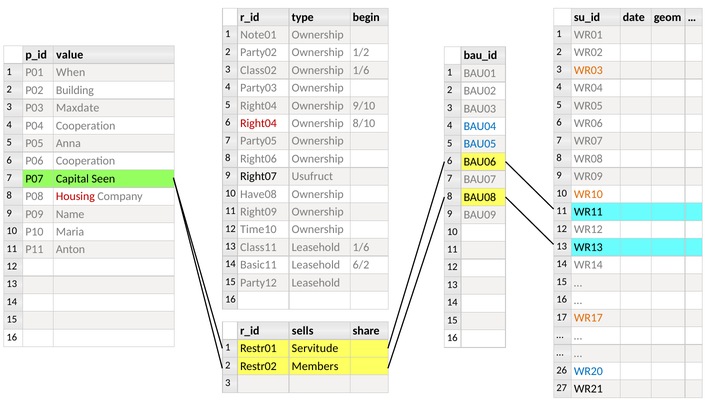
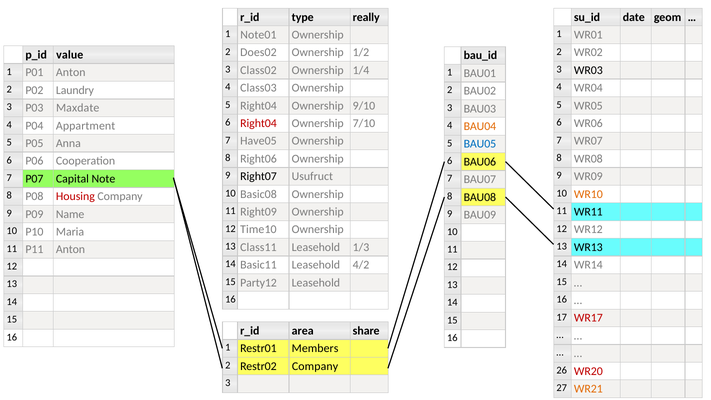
begin: begin -> really
Party02: Party02 -> Does02
Ownership 1/6: 1/6 -> 1/4
WR03 colour: orange -> black
P01 When: When -> Anton
Party03: Party03 -> Class03
Building: Building -> Laundry
8/10: 8/10 -> 7/10
P04 Cooperation: Cooperation -> Appartment
BAU04 colour: blue -> orange
Party05: Party05 -> Have05
Seen: Seen -> Note
Have08: Have08 -> Basic08
Leasehold 1/6: 1/6 -> 1/3
6/2: 6/2 -> 4/2
WR17 colour: orange -> red
sells: sells -> area
Servitude: Servitude -> Members
Restr02 Members: Members -> Company
WR20 colour: blue -> red
WR21 colour: black -> orange
